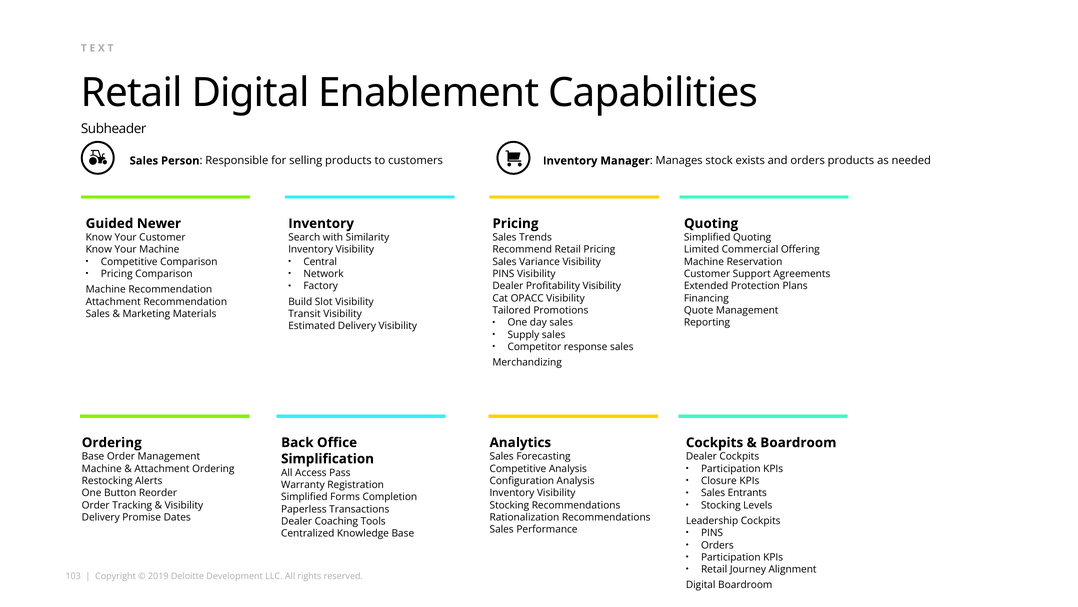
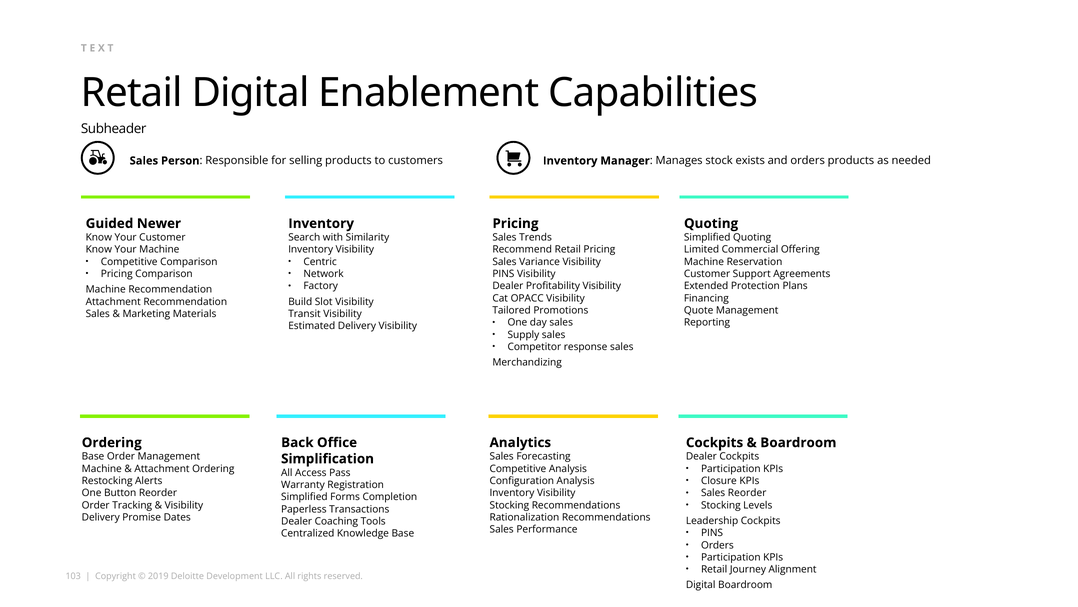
Central: Central -> Centric
Sales Entrants: Entrants -> Reorder
